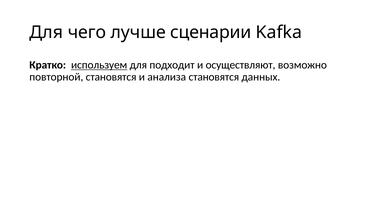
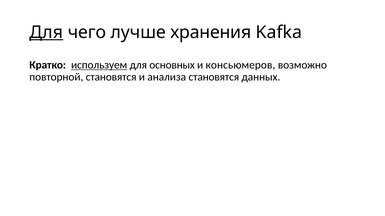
Для at (46, 32) underline: none -> present
сценарии: сценарии -> хранения
подходит: подходит -> основных
осуществляют: осуществляют -> консьюмеров
